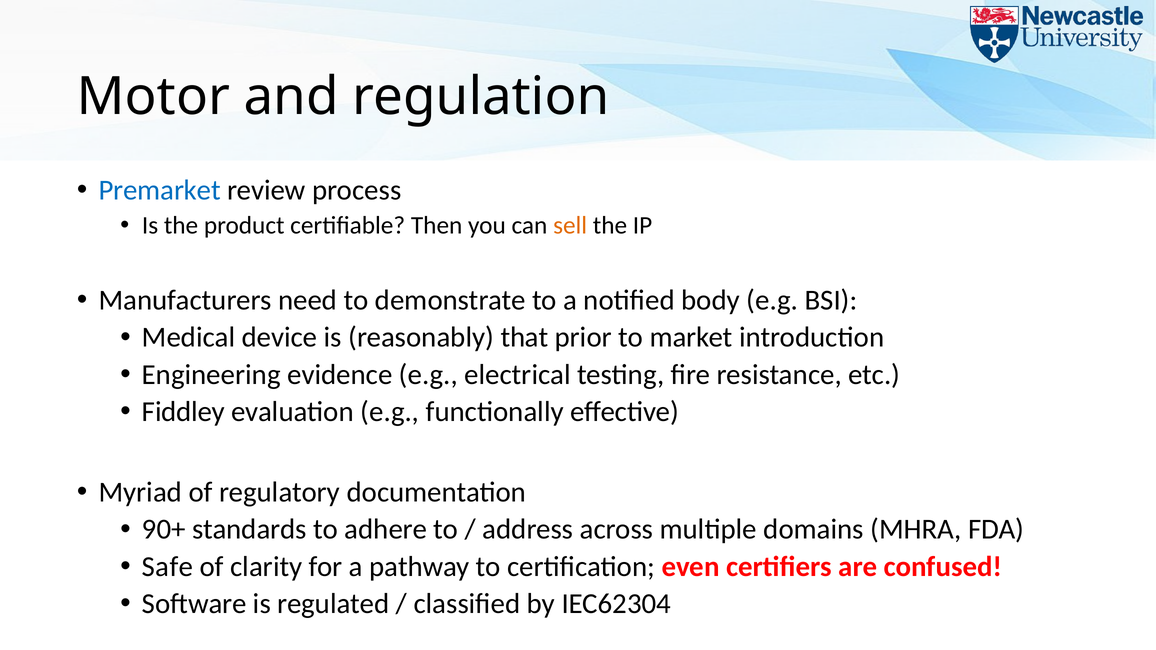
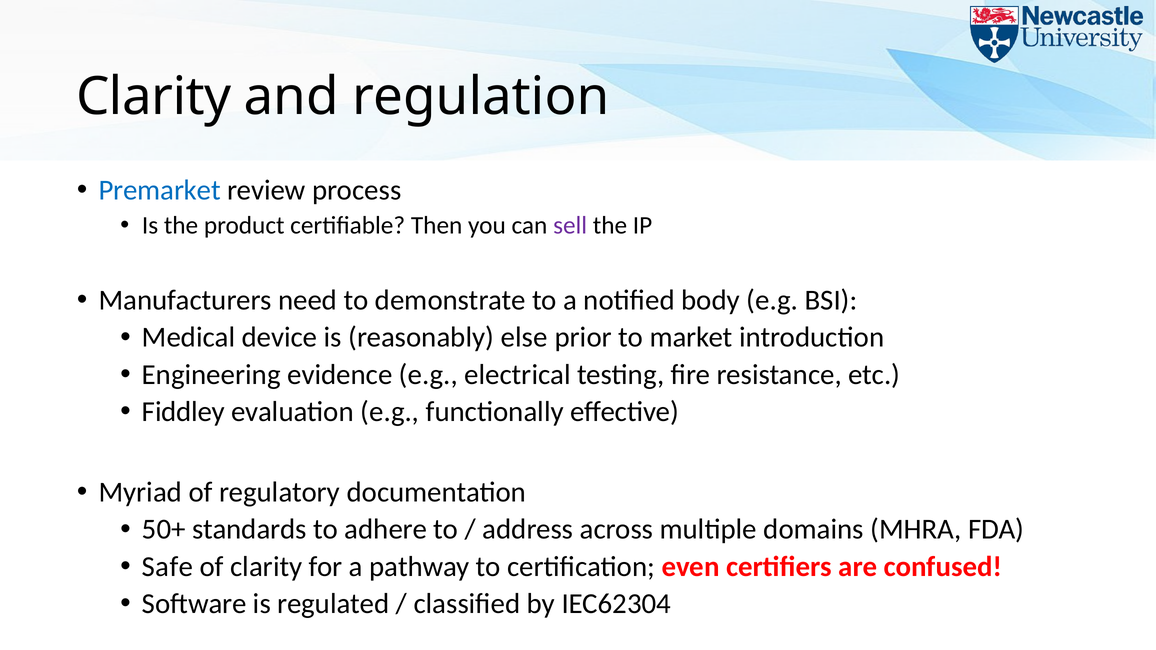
Motor at (153, 97): Motor -> Clarity
sell colour: orange -> purple
that: that -> else
90+: 90+ -> 50+
